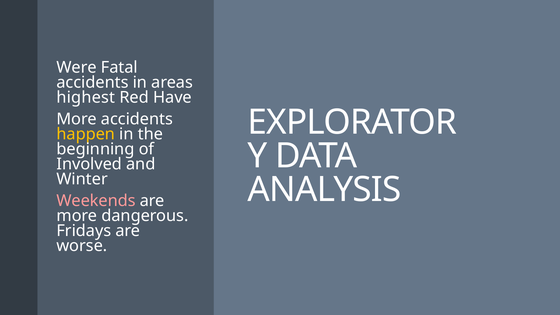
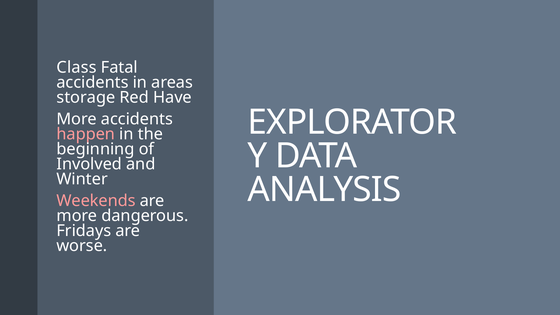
Were: Were -> Class
highest: highest -> storage
happen colour: yellow -> pink
